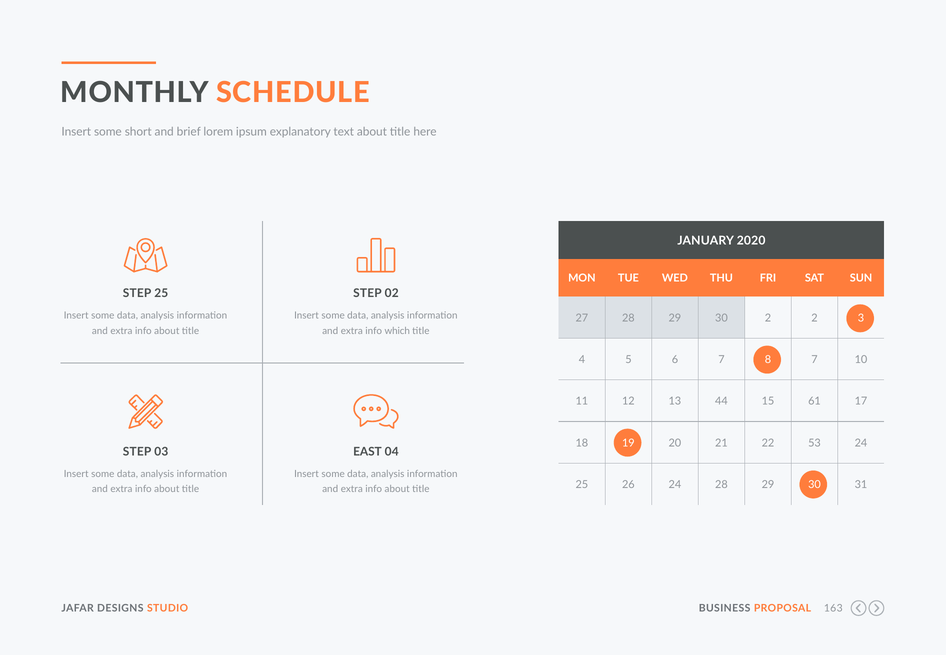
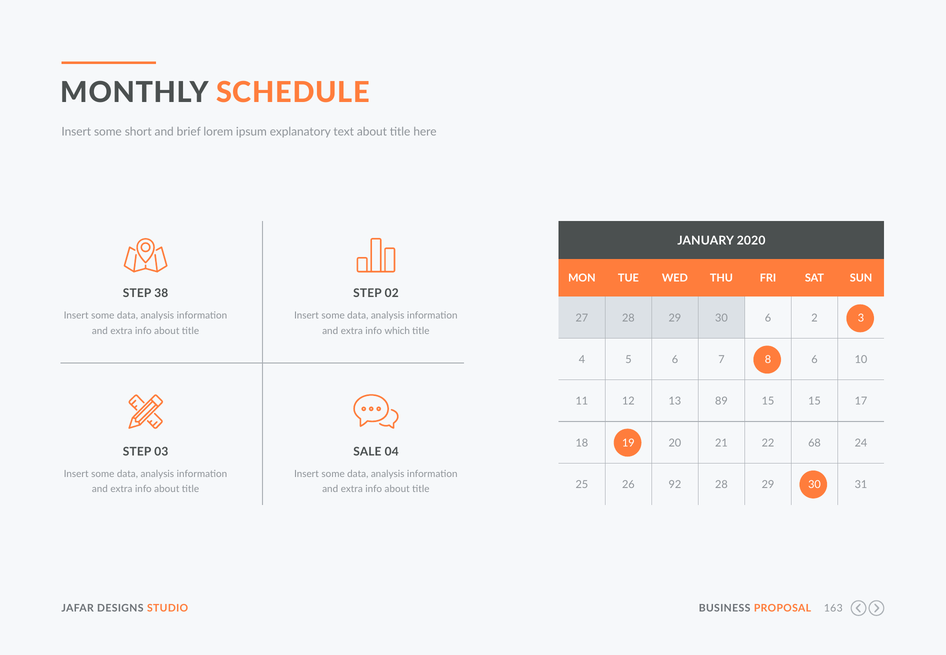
STEP 25: 25 -> 38
30 2: 2 -> 6
8 7: 7 -> 6
44: 44 -> 89
15 61: 61 -> 15
53: 53 -> 68
EAST: EAST -> SALE
26 24: 24 -> 92
